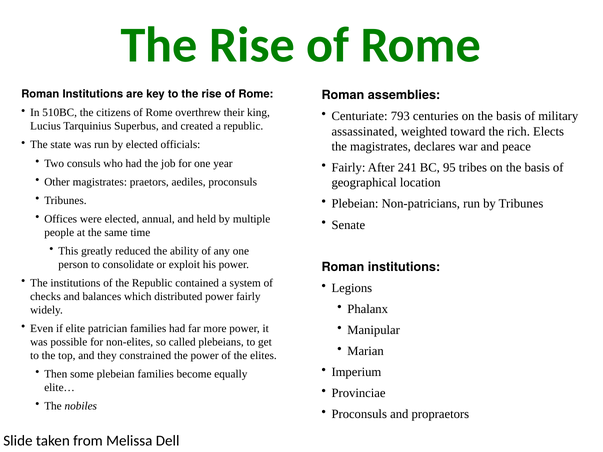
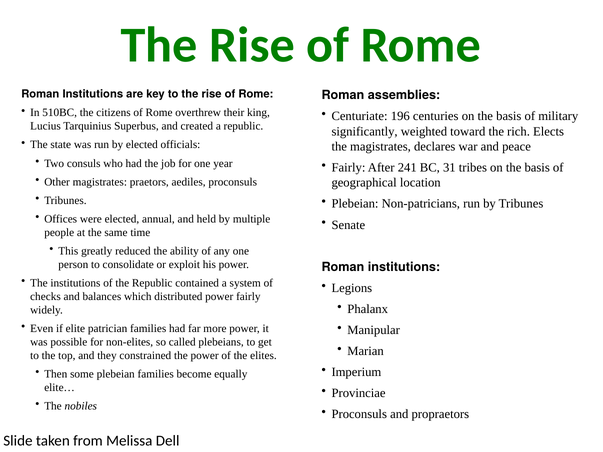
793: 793 -> 196
assassinated: assassinated -> significantly
95: 95 -> 31
